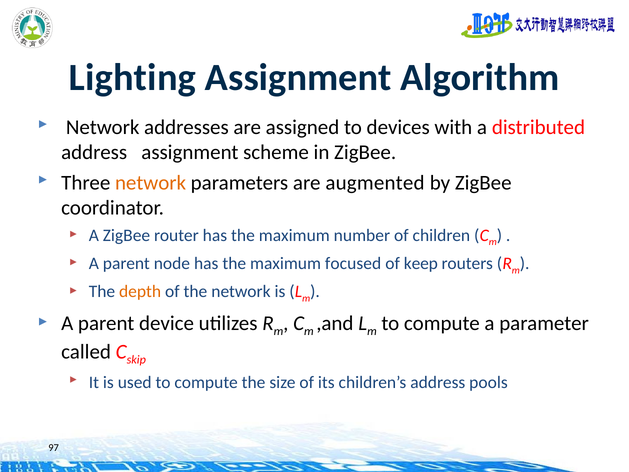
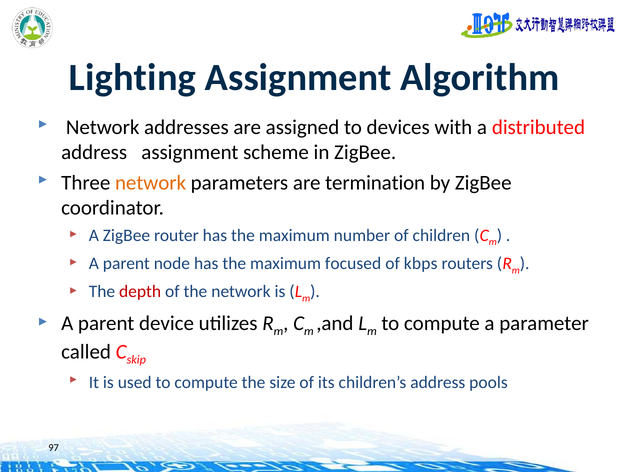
augmented: augmented -> termination
keep: keep -> kbps
depth colour: orange -> red
